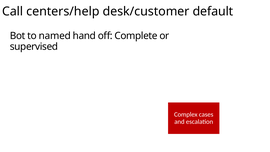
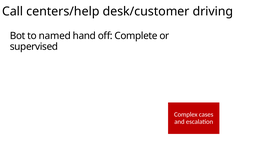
default: default -> driving
